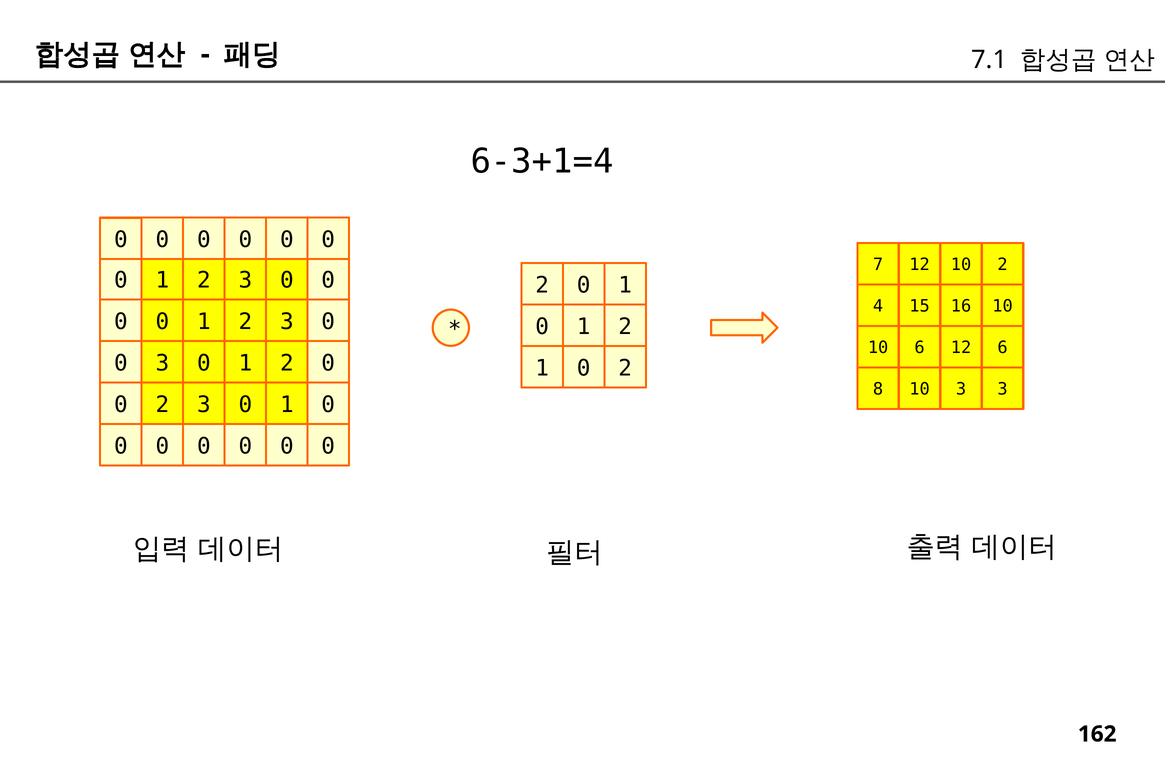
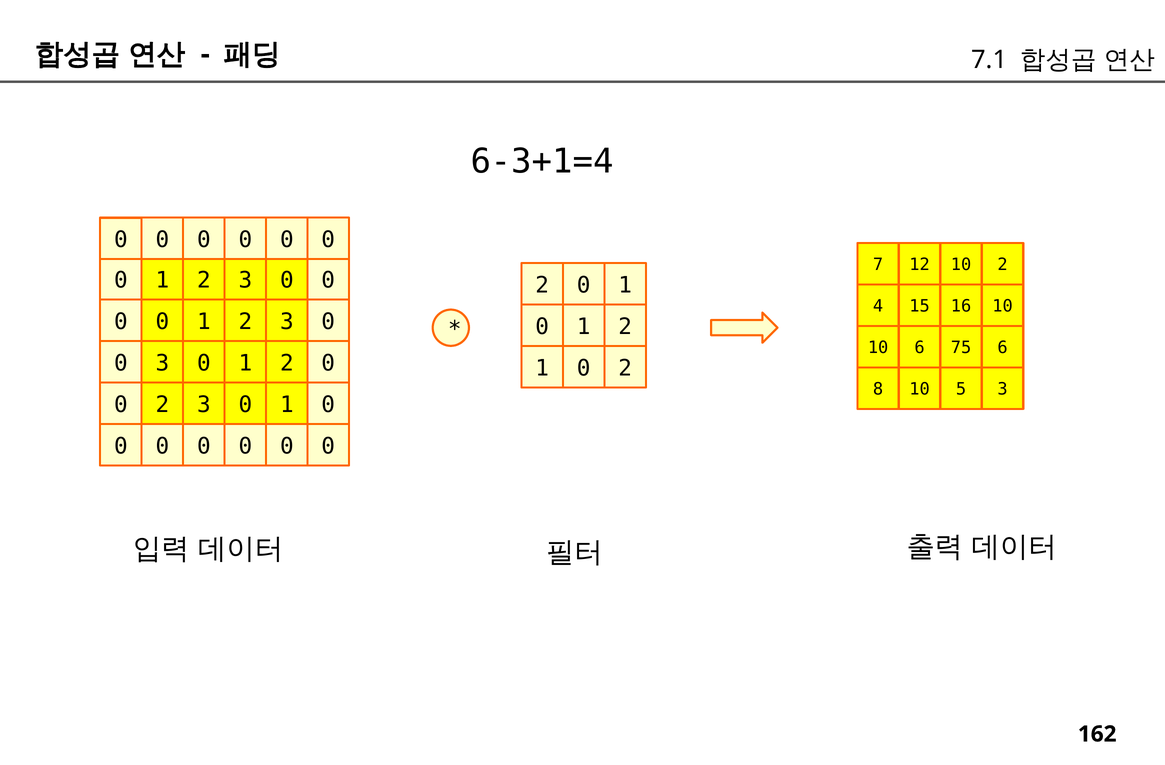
6 12: 12 -> 75
10 3: 3 -> 5
